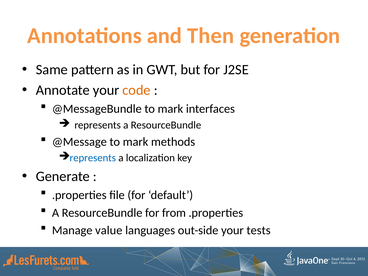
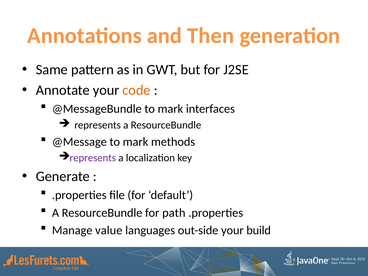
represents at (93, 158) colour: blue -> purple
from: from -> path
tests: tests -> build
